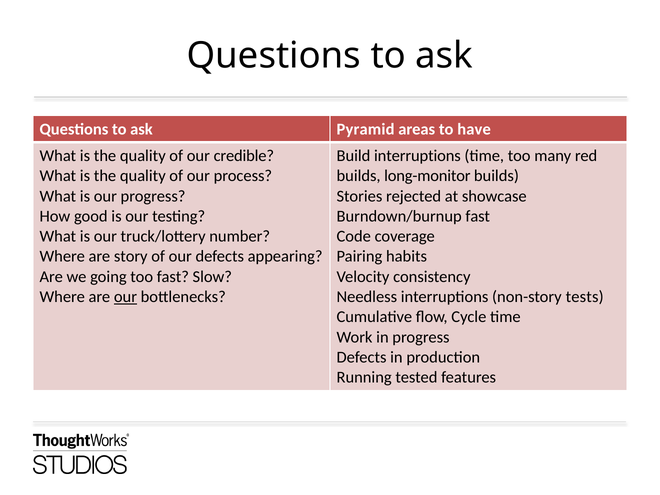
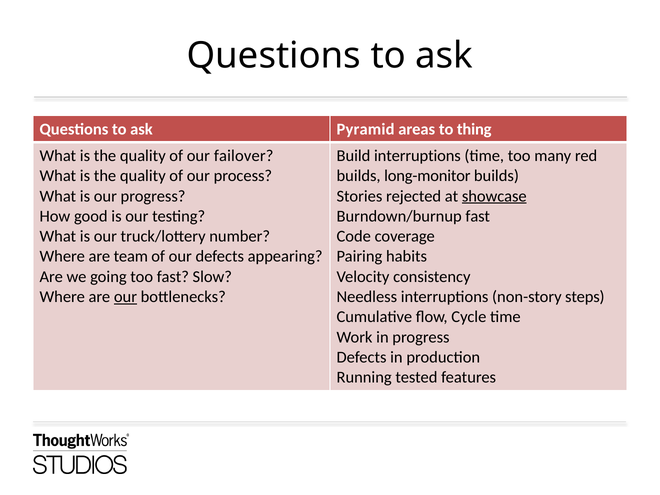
have: have -> thing
credible: credible -> failover
showcase underline: none -> present
story: story -> team
tests: tests -> steps
